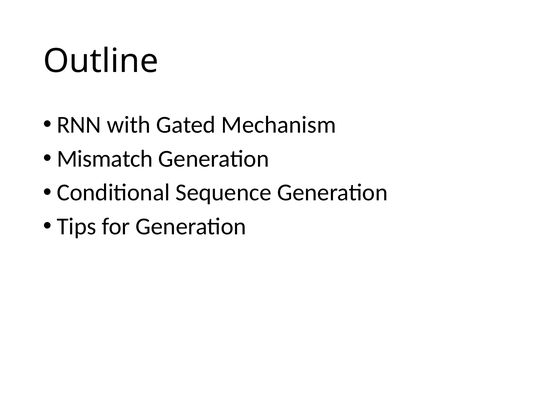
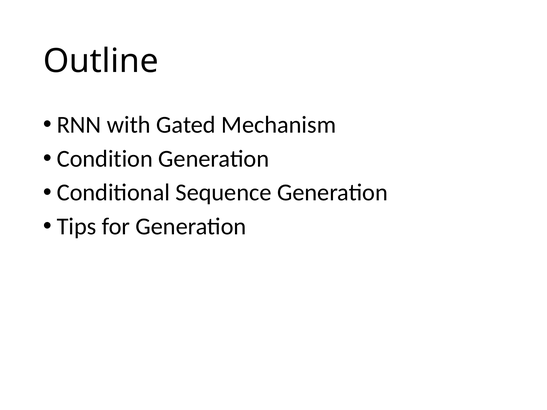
Mismatch: Mismatch -> Condition
